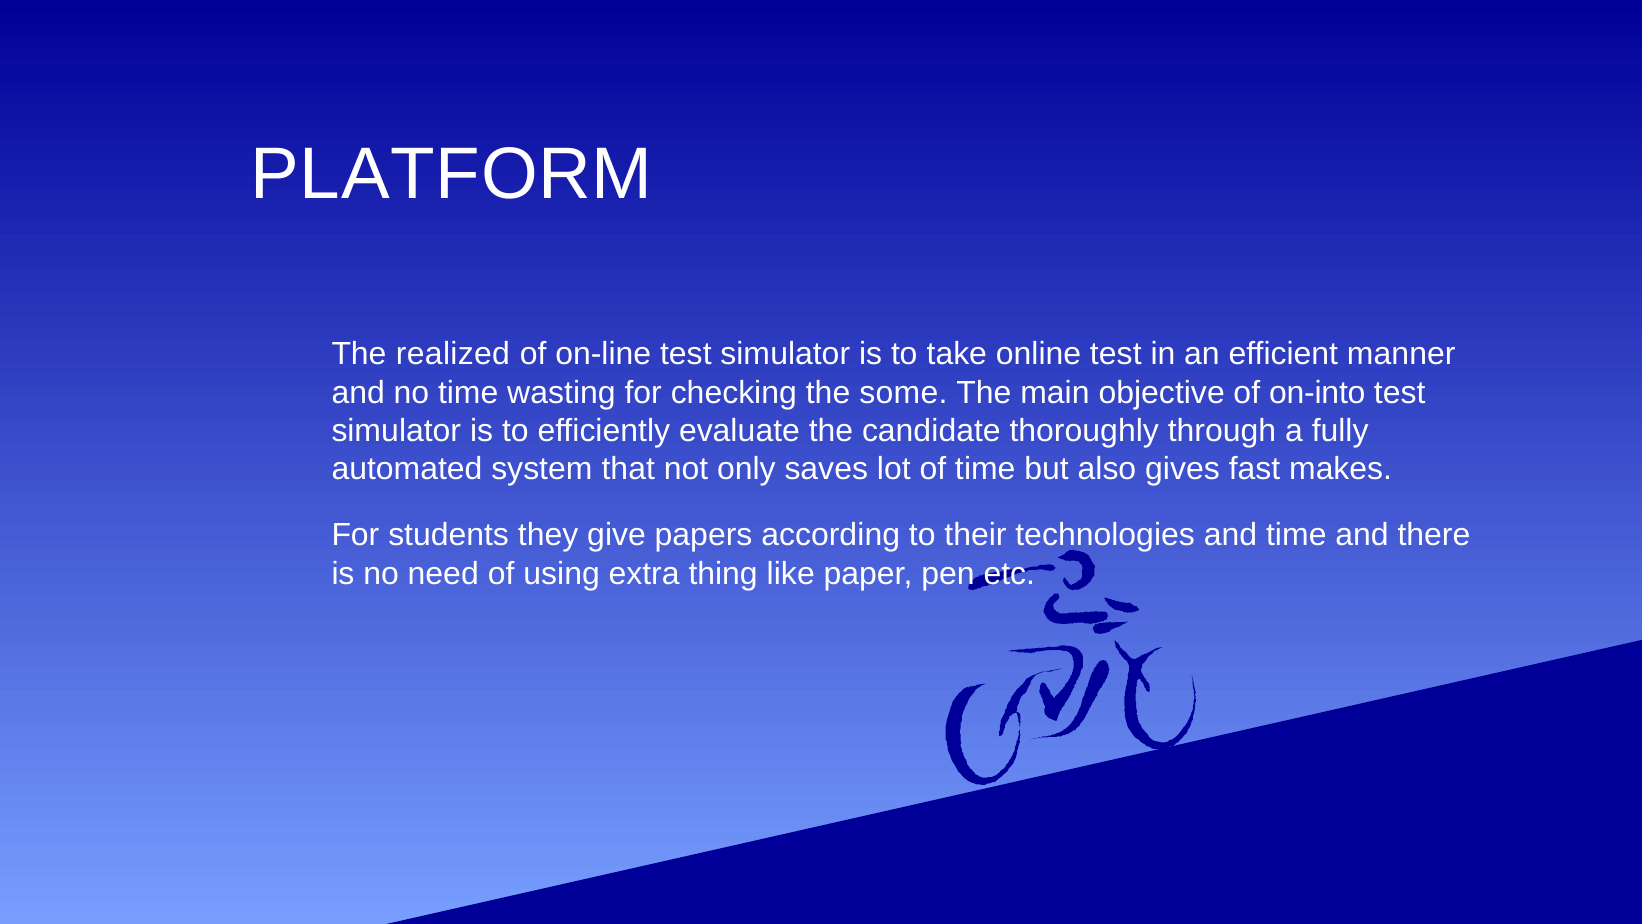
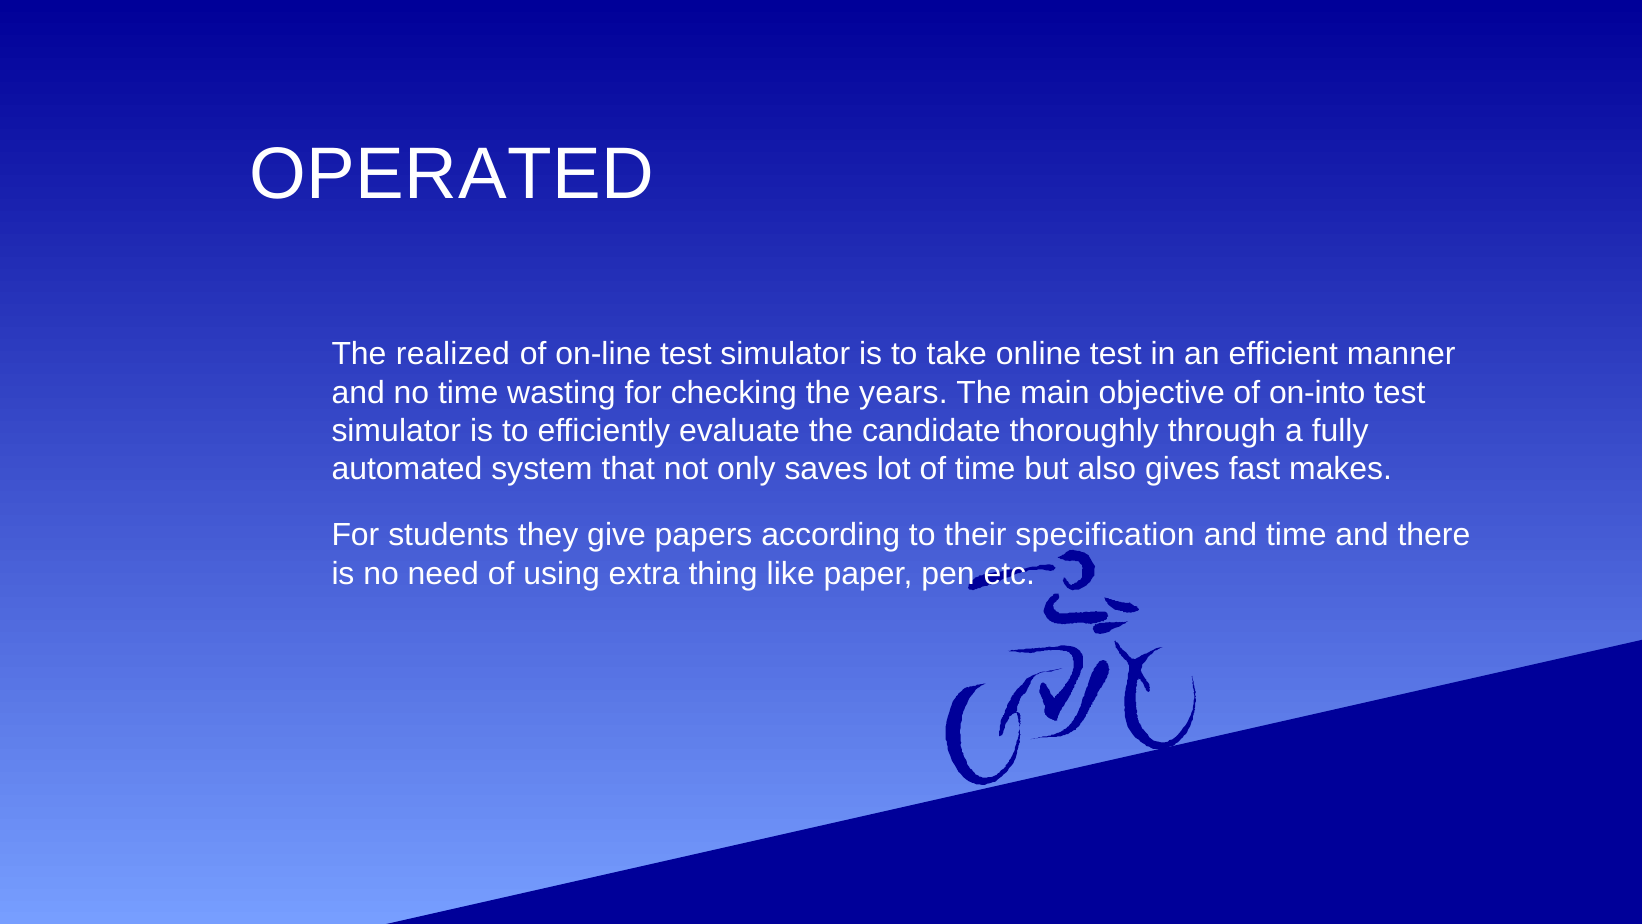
PLATFORM: PLATFORM -> OPERATED
some: some -> years
technologies: technologies -> specification
